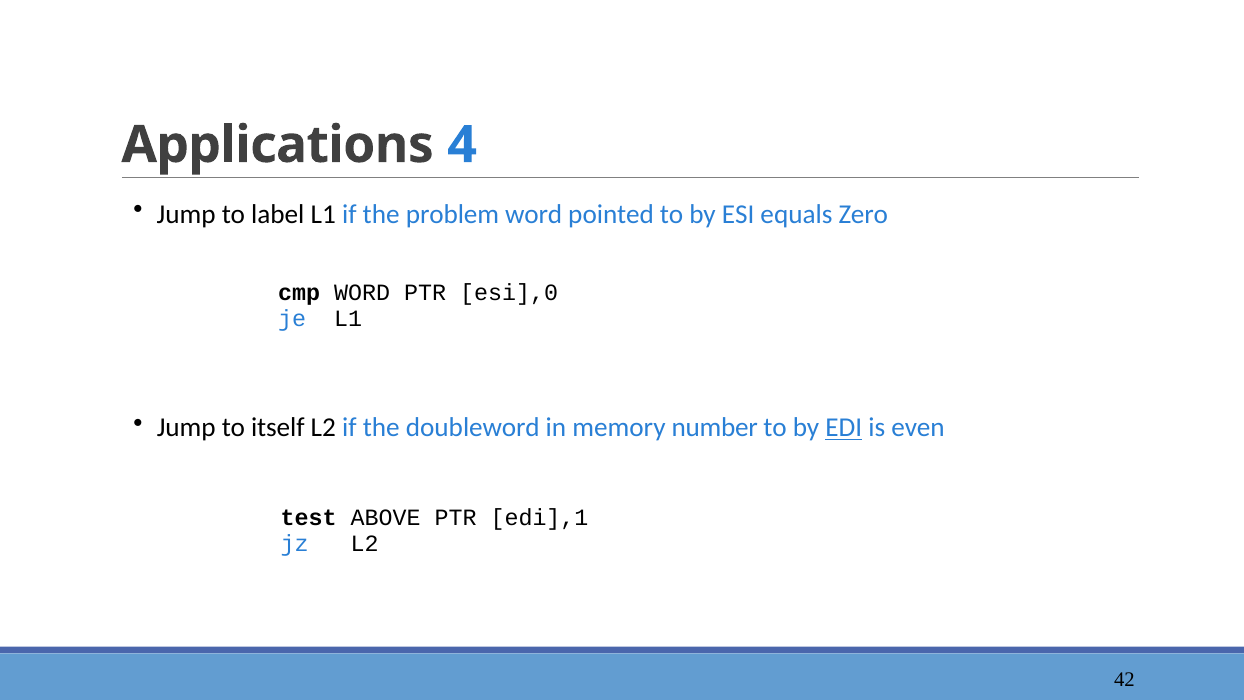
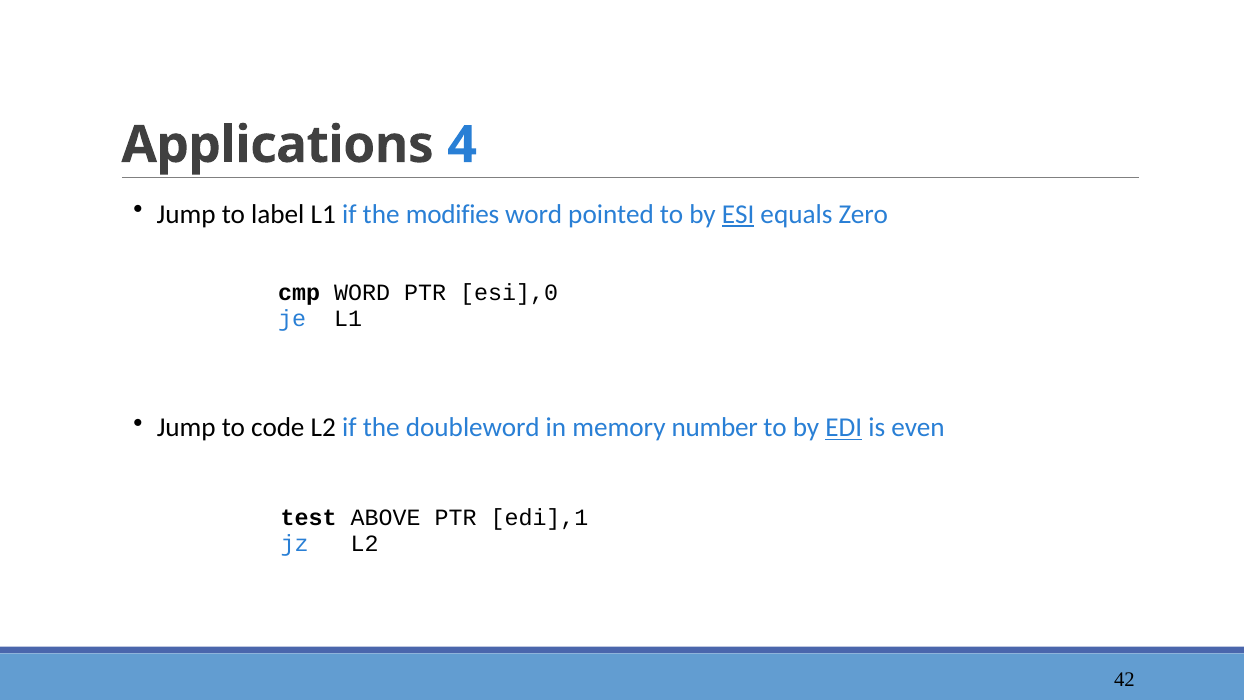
problem: problem -> modifies
ESI underline: none -> present
itself: itself -> code
